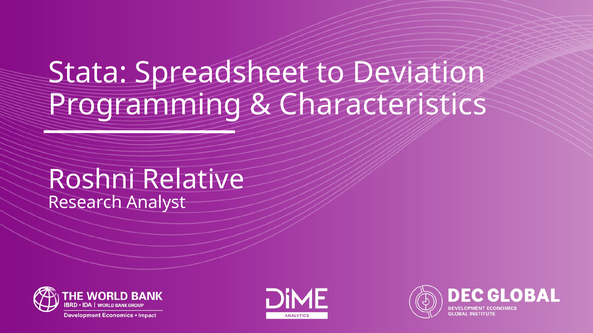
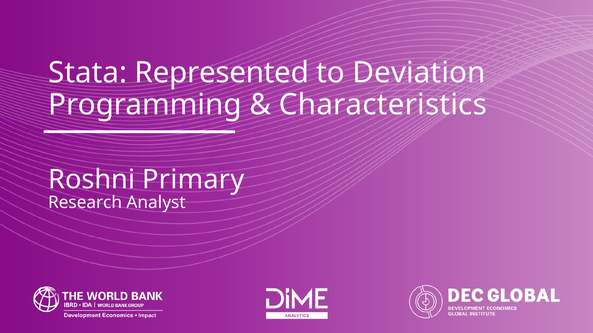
Spreadsheet: Spreadsheet -> Represented
Relative: Relative -> Primary
